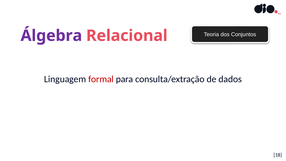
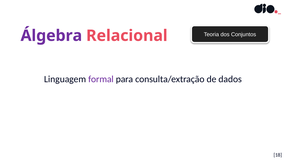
formal colour: red -> purple
